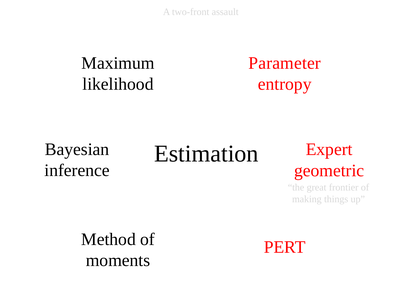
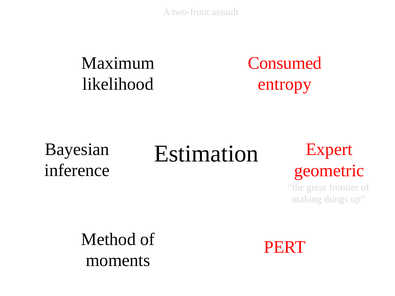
Parameter: Parameter -> Consumed
